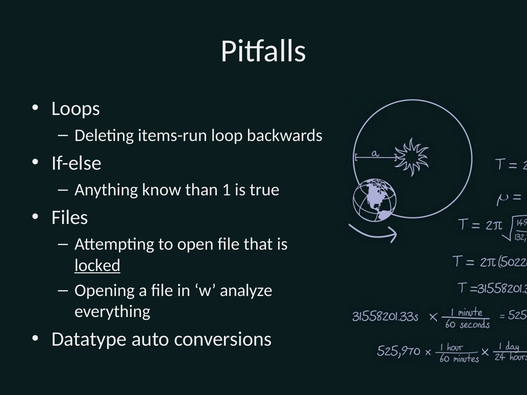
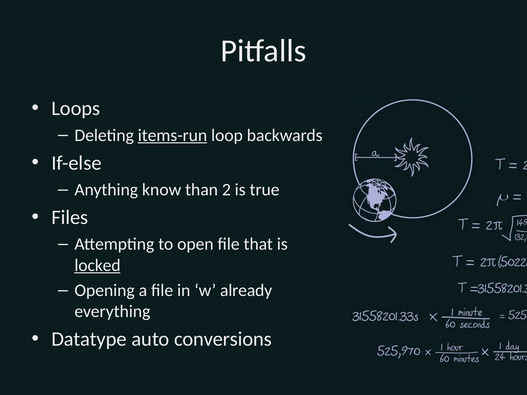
items-run underline: none -> present
1: 1 -> 2
analyze: analyze -> already
